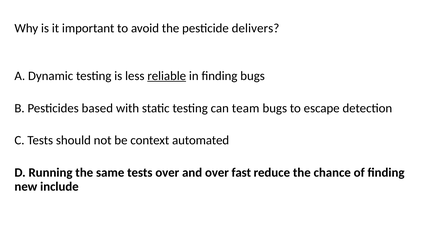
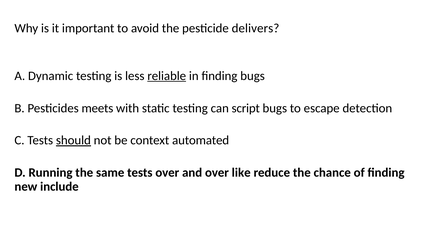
based: based -> meets
team: team -> script
should underline: none -> present
fast: fast -> like
